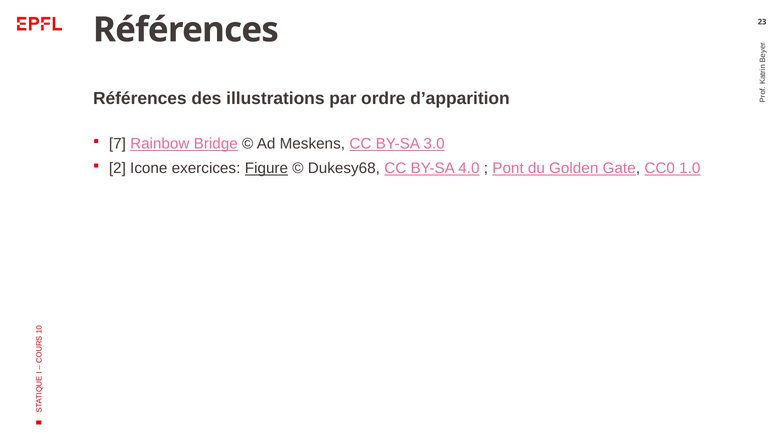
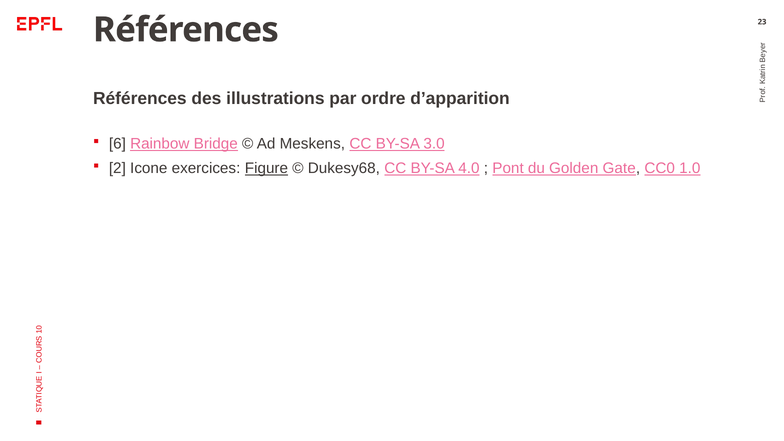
7: 7 -> 6
